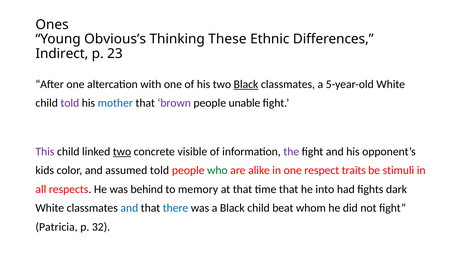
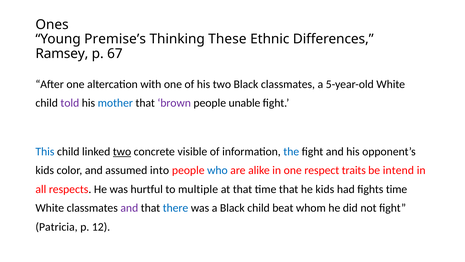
Obvious’s: Obvious’s -> Premise’s
Indirect: Indirect -> Ramsey
23: 23 -> 67
Black at (246, 84) underline: present -> none
This colour: purple -> blue
the colour: purple -> blue
assumed told: told -> into
who colour: green -> blue
stimuli: stimuli -> intend
behind: behind -> hurtful
memory: memory -> multiple
he into: into -> kids
fights dark: dark -> time
and at (129, 208) colour: blue -> purple
32: 32 -> 12
